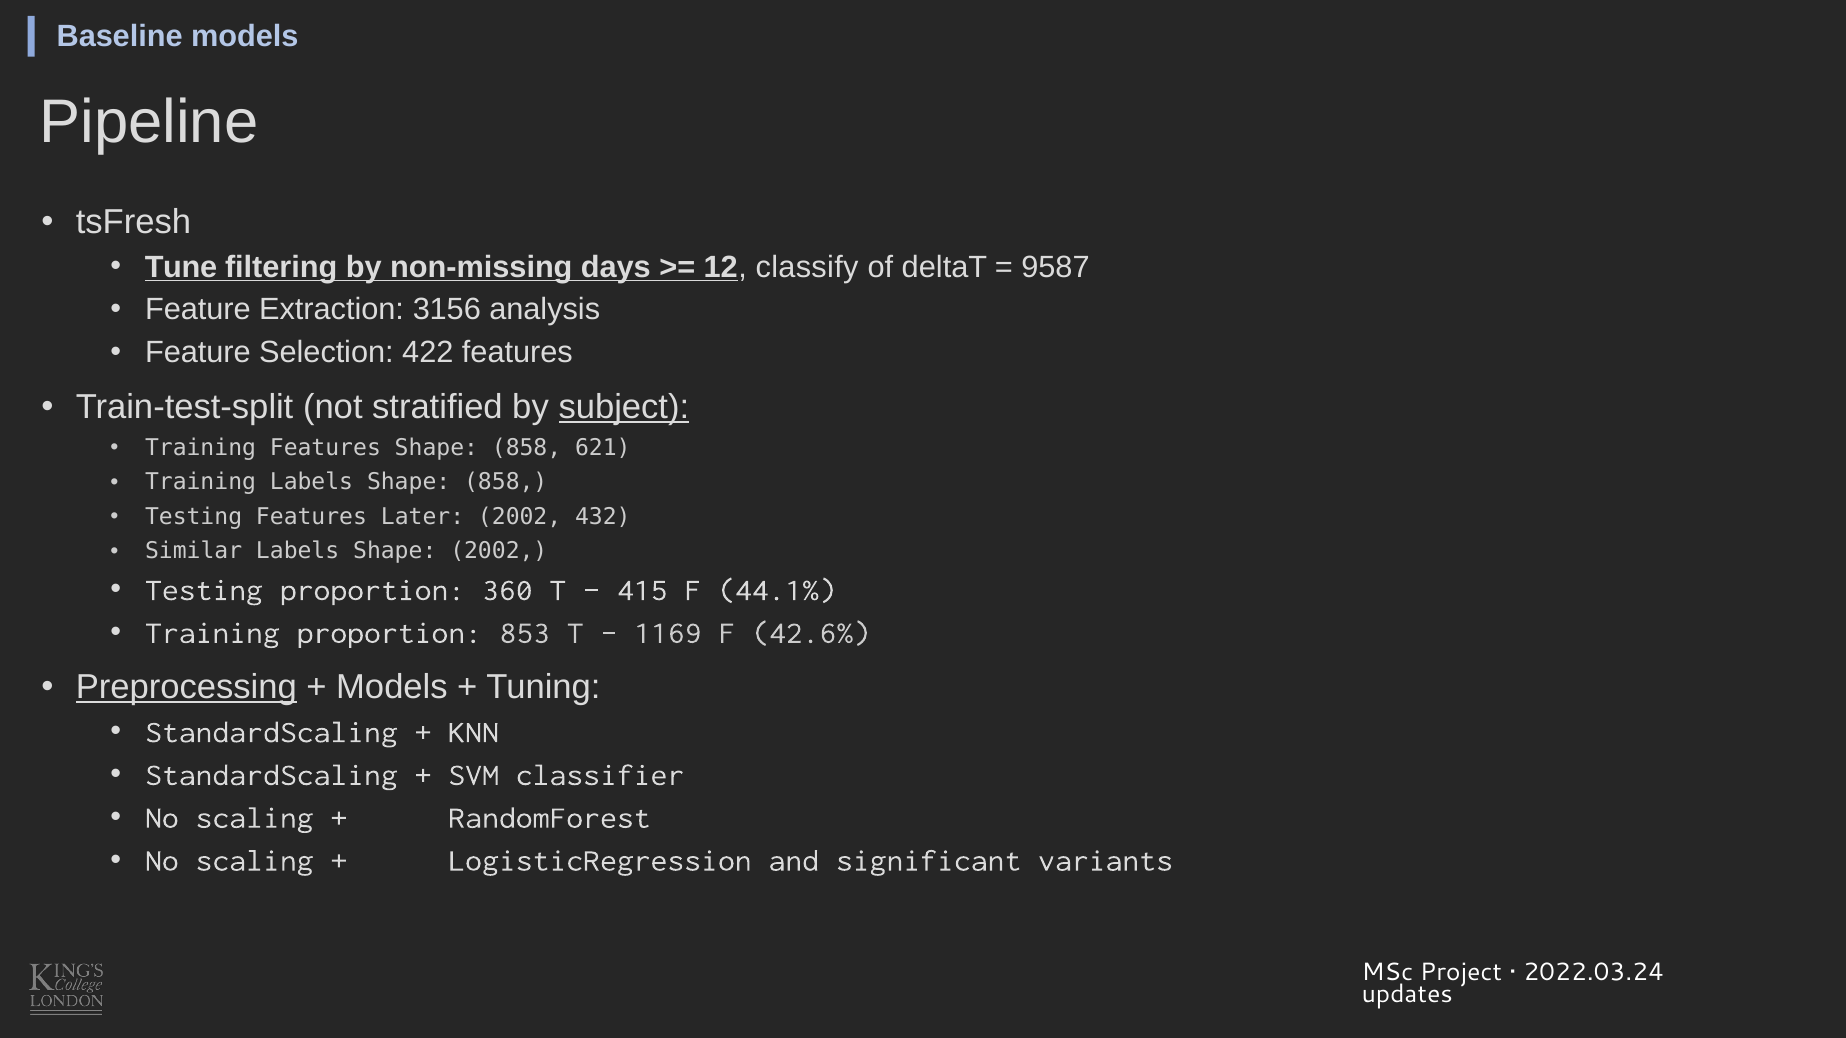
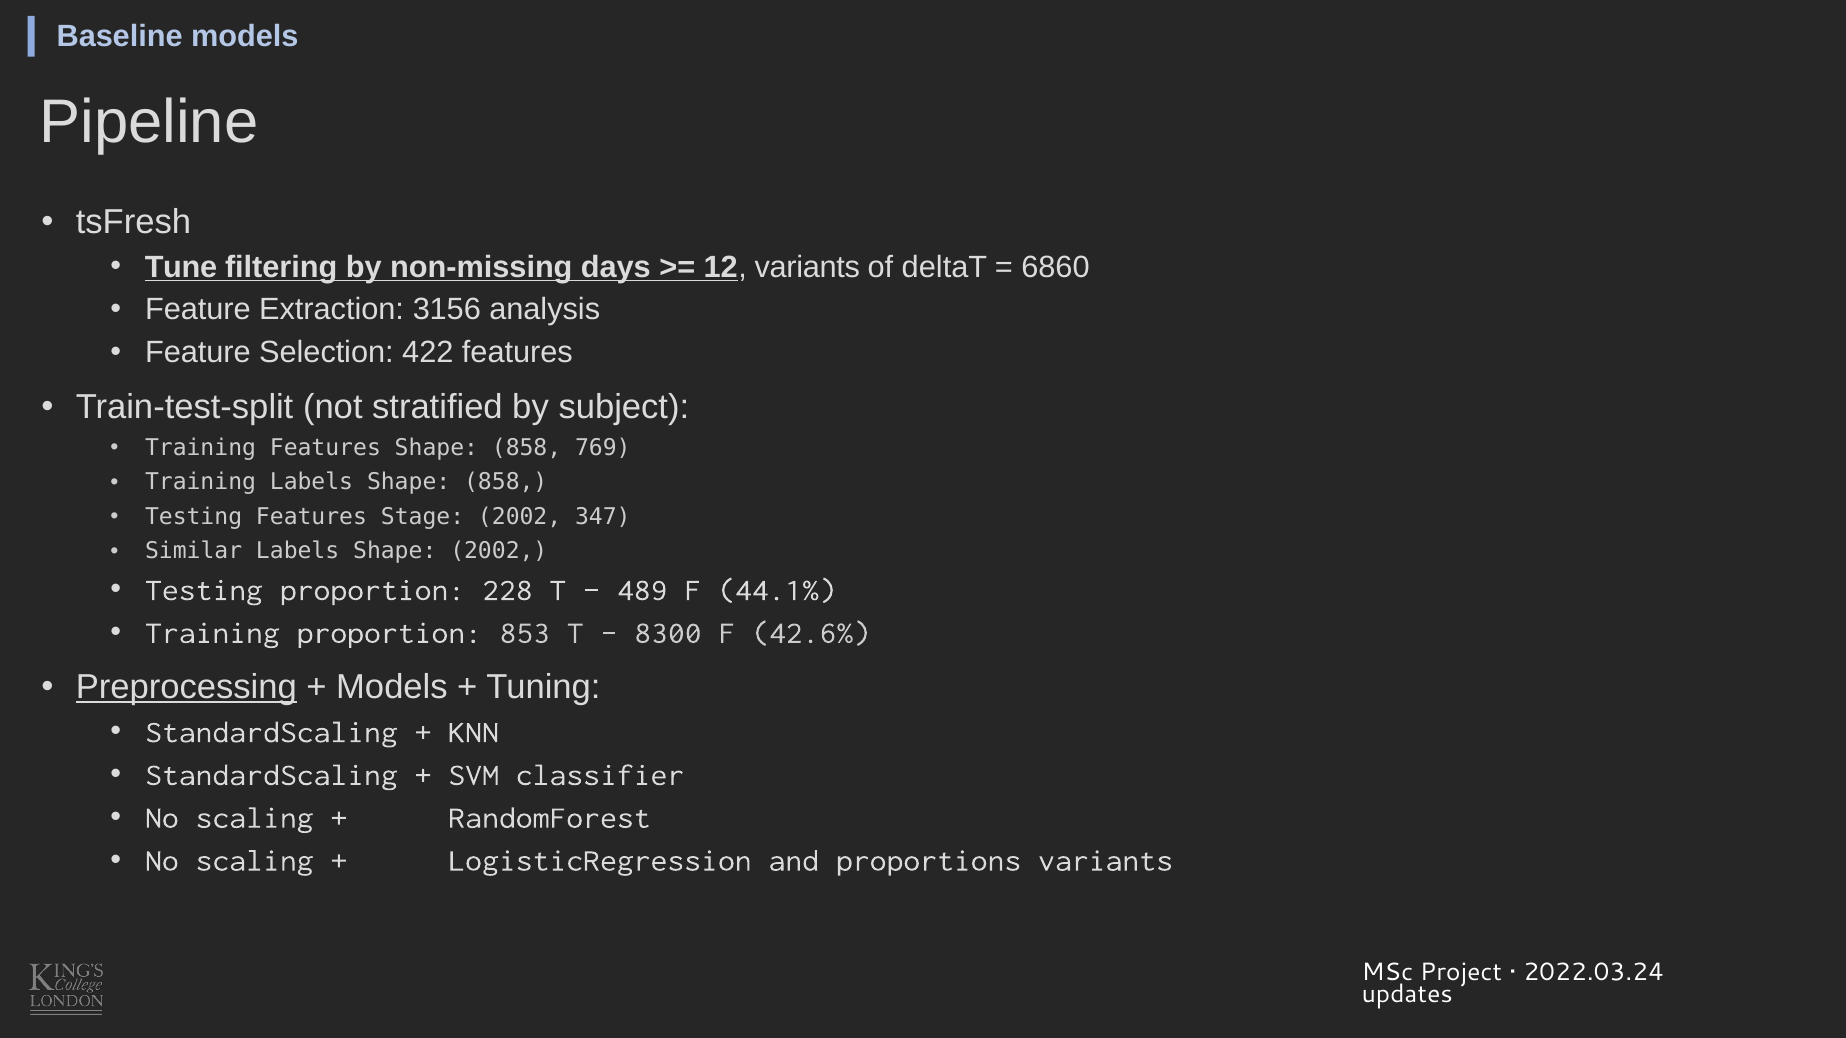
12 classify: classify -> variants
9587: 9587 -> 6860
subject underline: present -> none
621: 621 -> 769
Later: Later -> Stage
432: 432 -> 347
360: 360 -> 228
415: 415 -> 489
1169: 1169 -> 8300
significant: significant -> proportions
